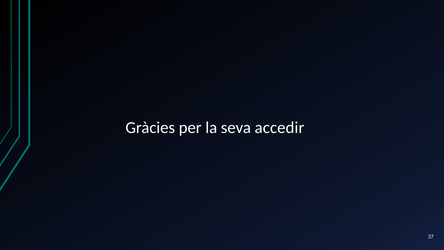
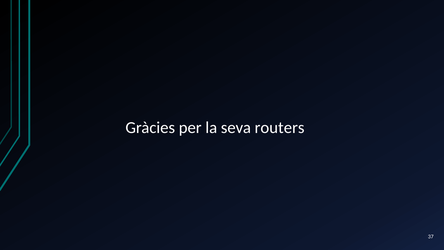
accedir: accedir -> routers
